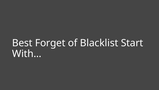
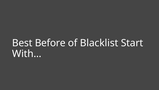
Forget: Forget -> Before
